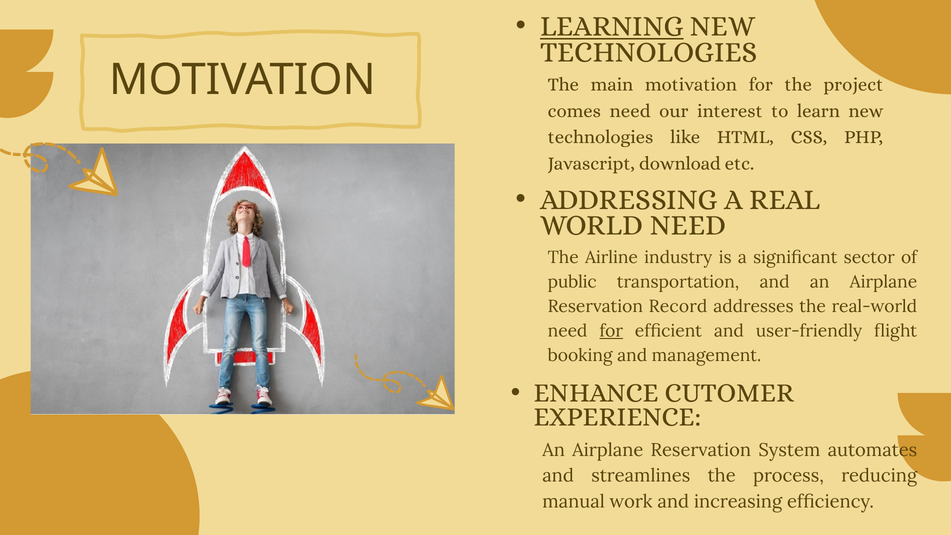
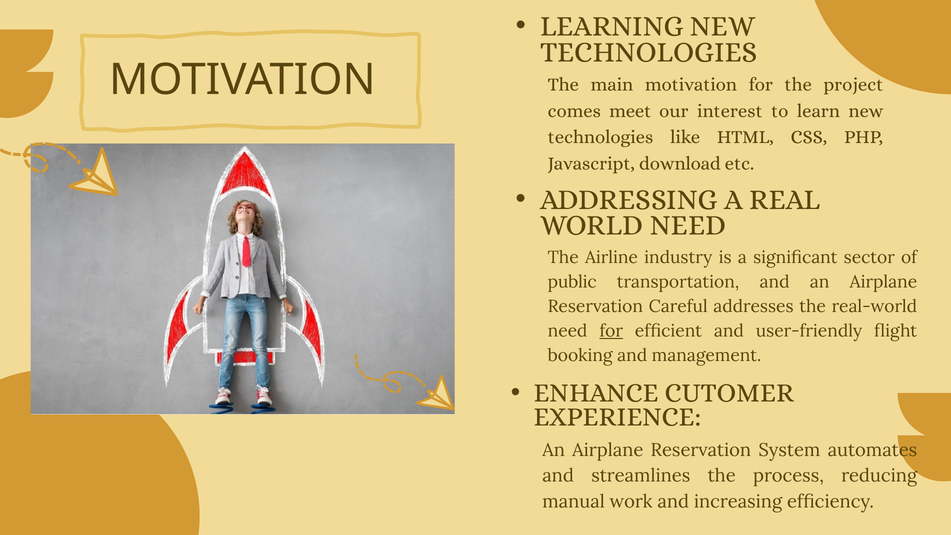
LEARNING underline: present -> none
comes need: need -> meet
Record: Record -> Careful
